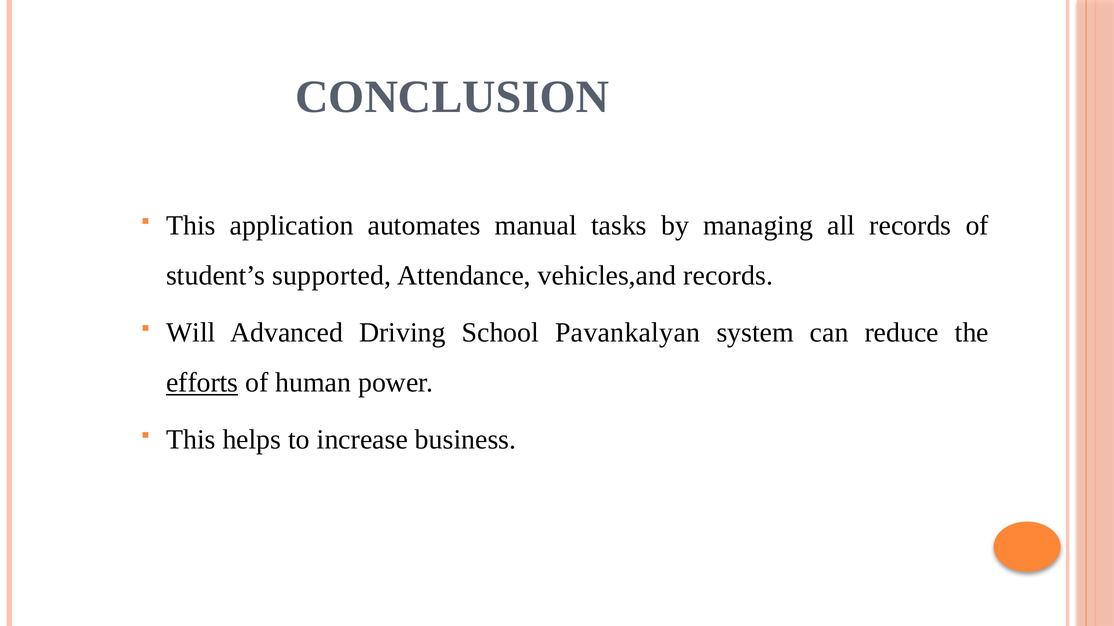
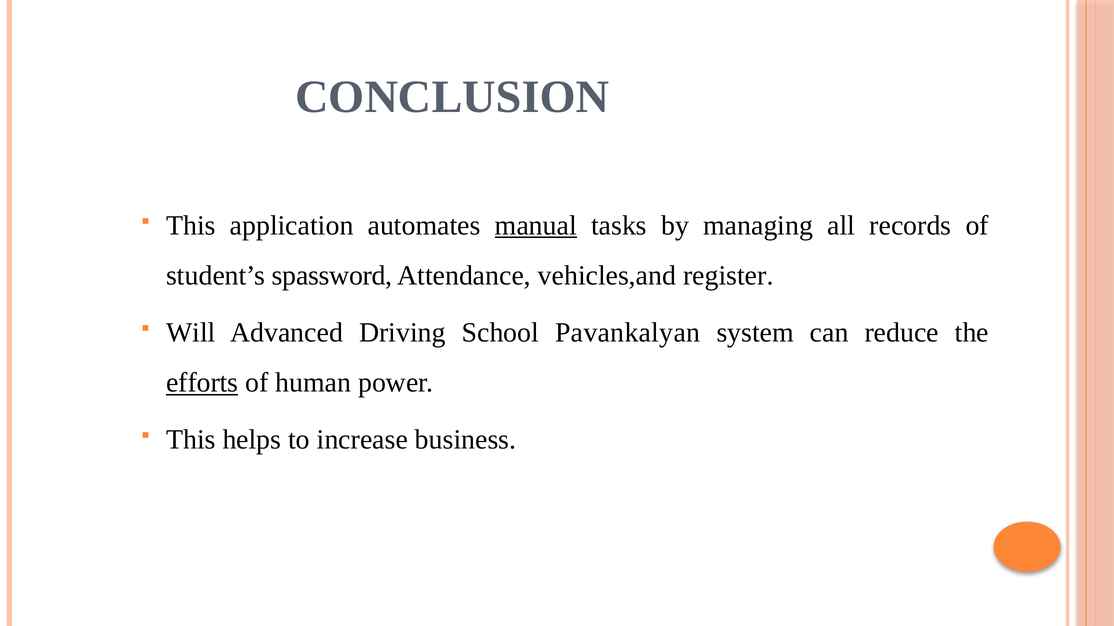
manual underline: none -> present
supported: supported -> spassword
vehicles,and records: records -> register
